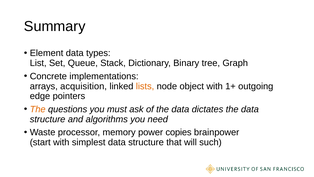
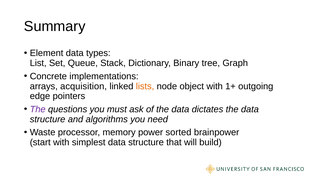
The at (38, 109) colour: orange -> purple
copies: copies -> sorted
such: such -> build
